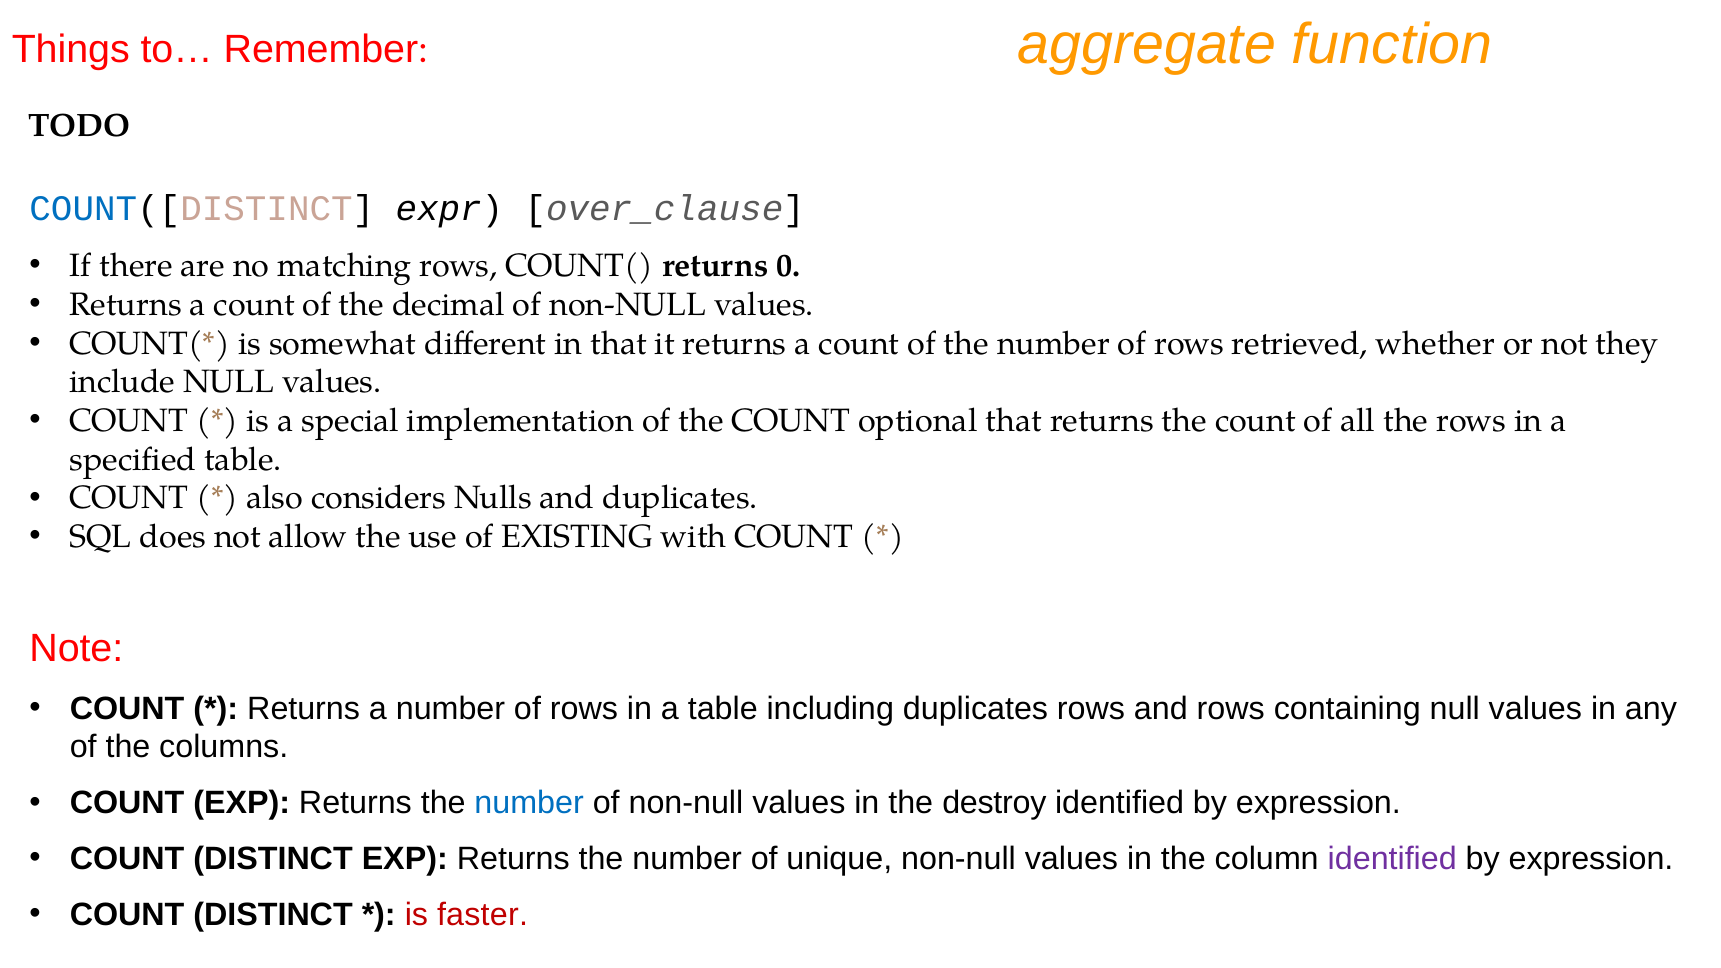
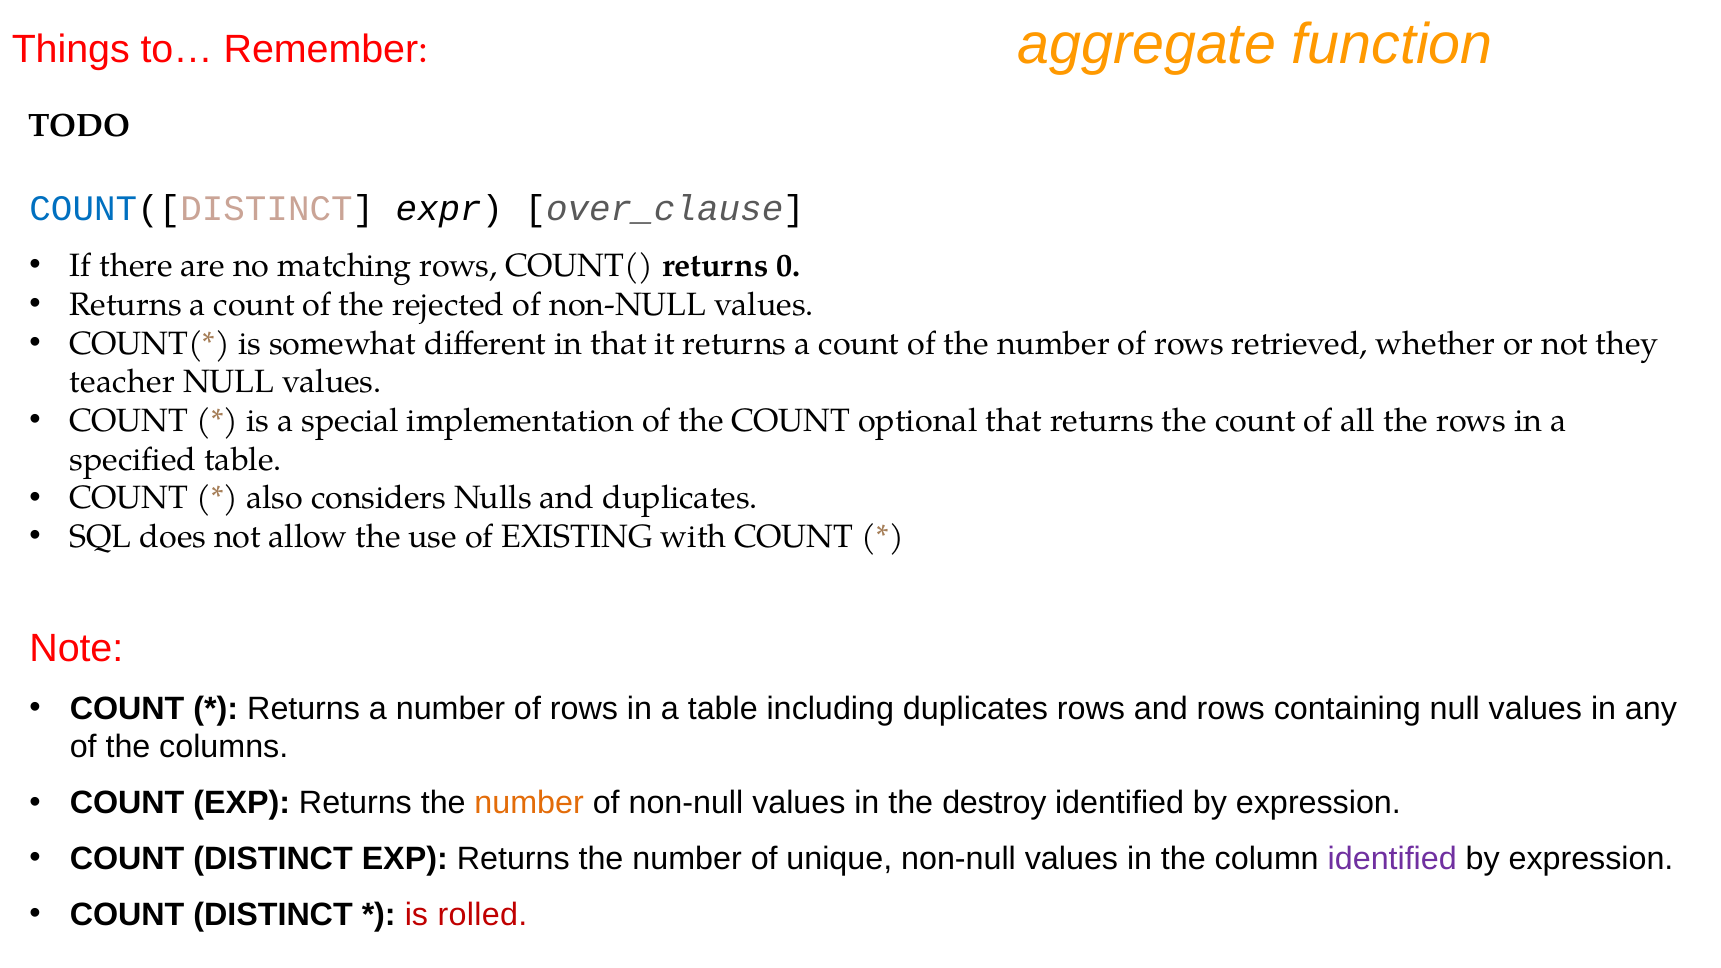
decimal: decimal -> rejected
include: include -> teacher
number at (529, 803) colour: blue -> orange
faster: faster -> rolled
